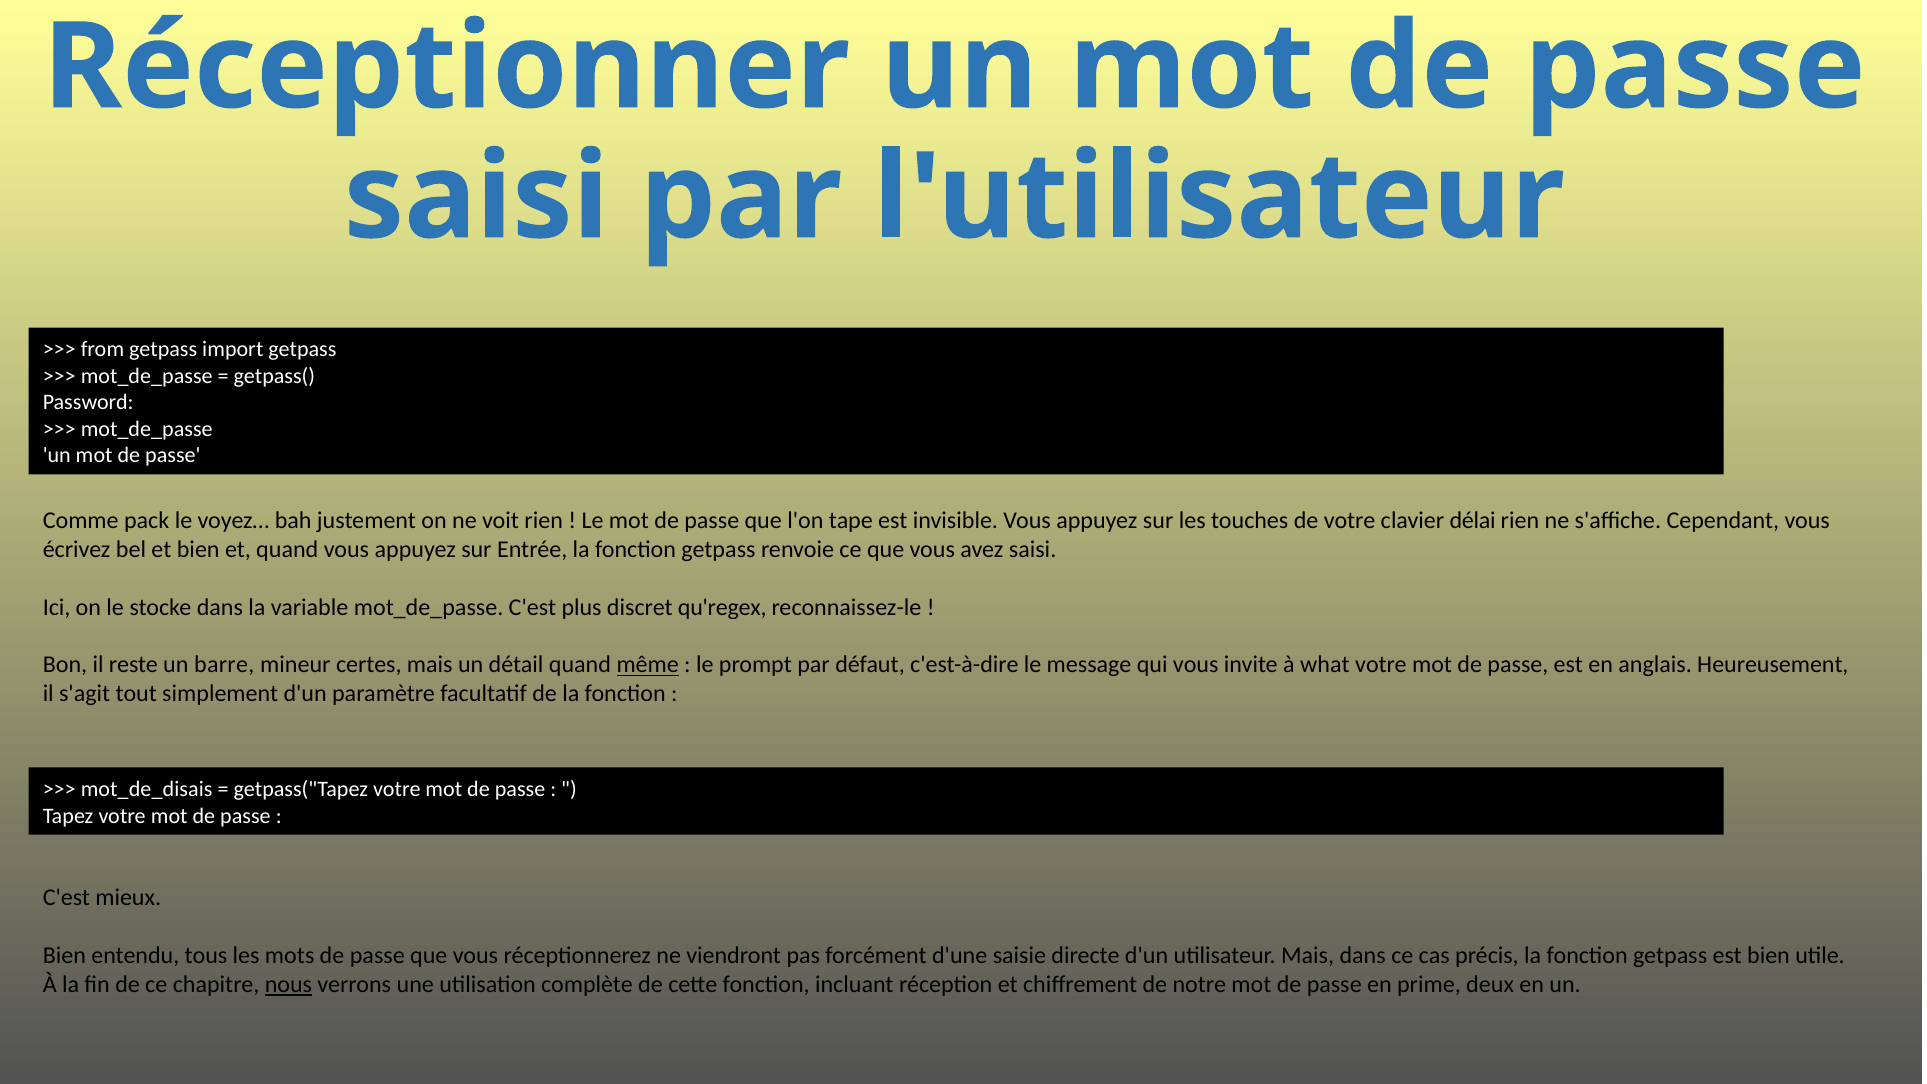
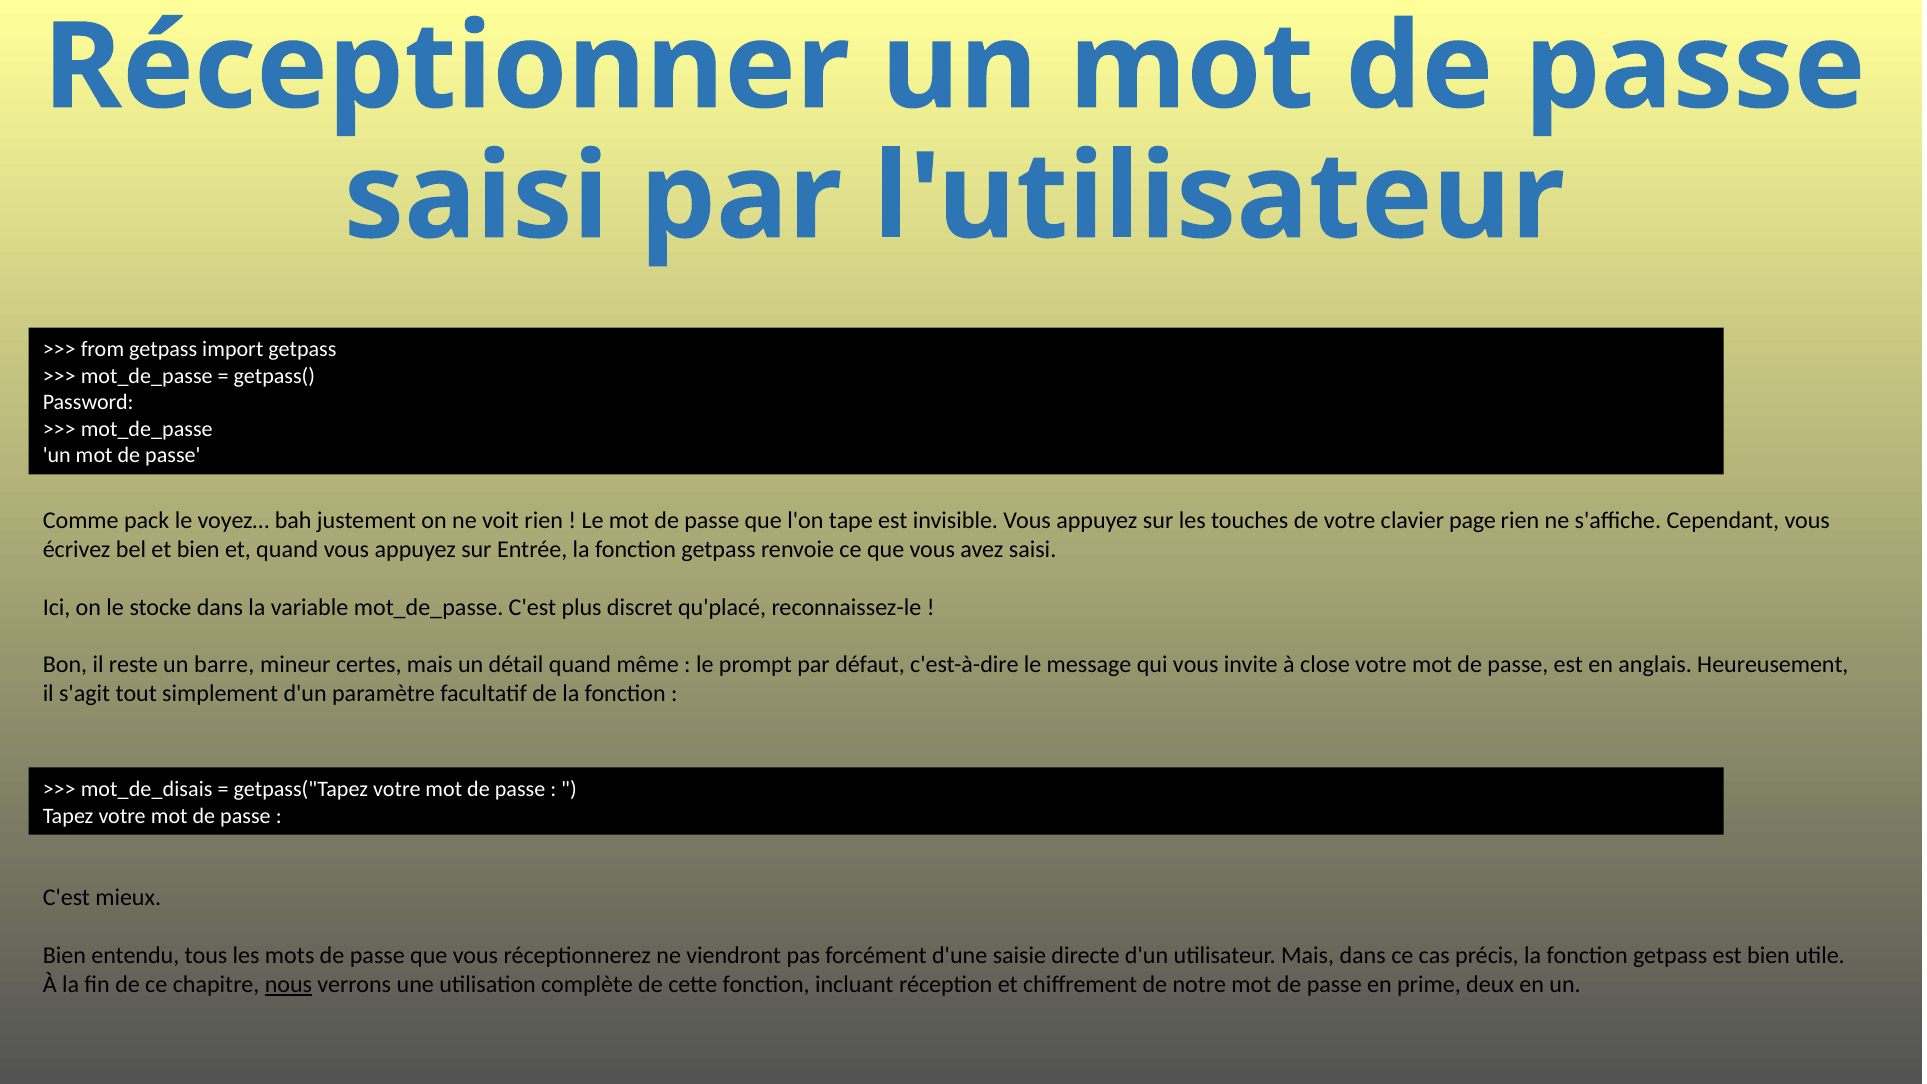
délai: délai -> page
qu'regex: qu'regex -> qu'placé
même underline: present -> none
what: what -> close
